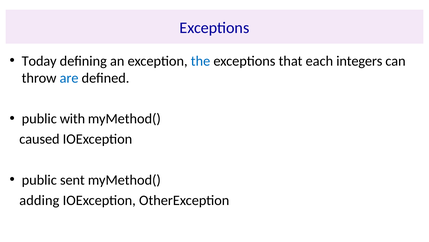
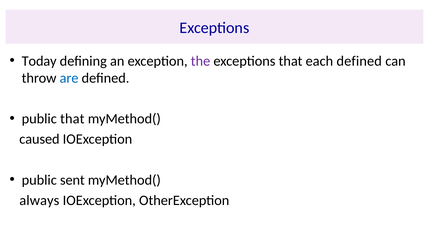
the colour: blue -> purple
each integers: integers -> defined
public with: with -> that
adding: adding -> always
